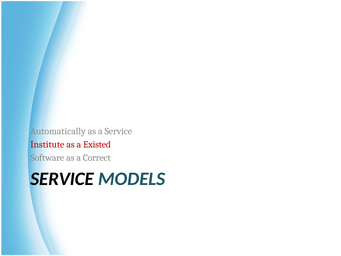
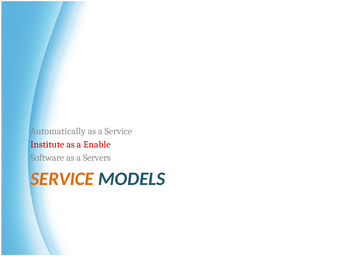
Existed: Existed -> Enable
Correct: Correct -> Servers
SERVICE at (62, 179) colour: black -> orange
